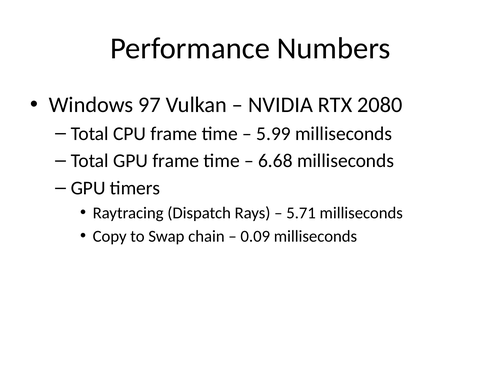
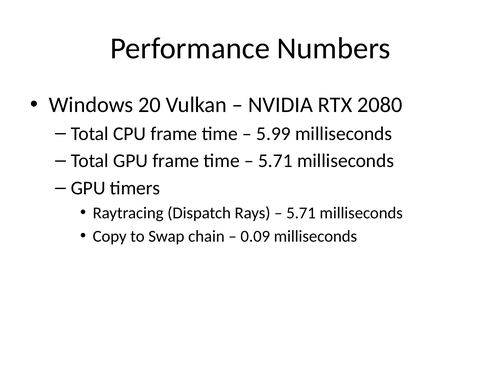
97: 97 -> 20
6.68 at (275, 161): 6.68 -> 5.71
